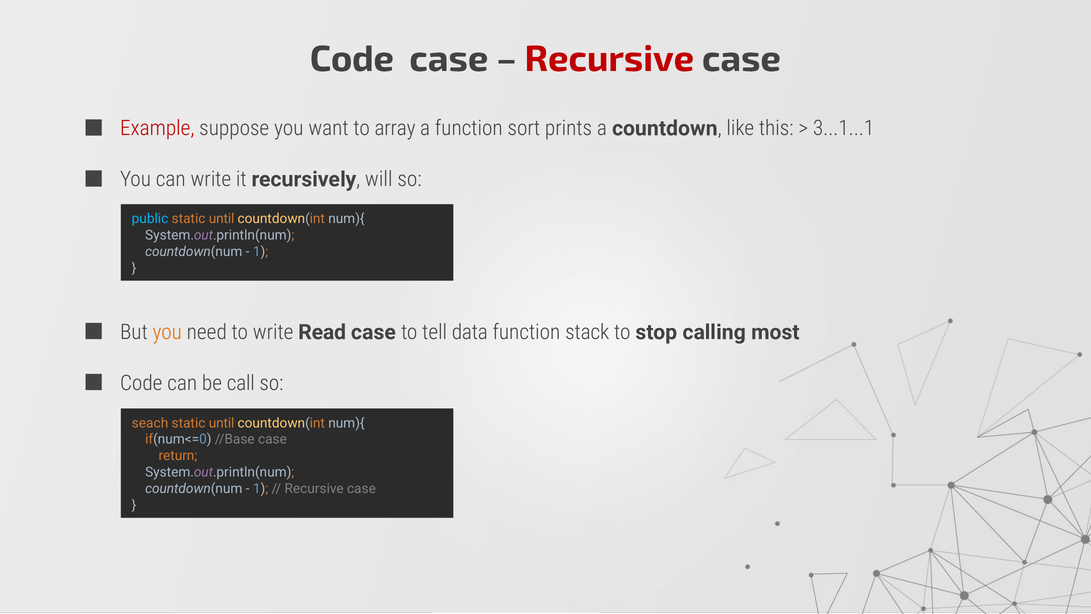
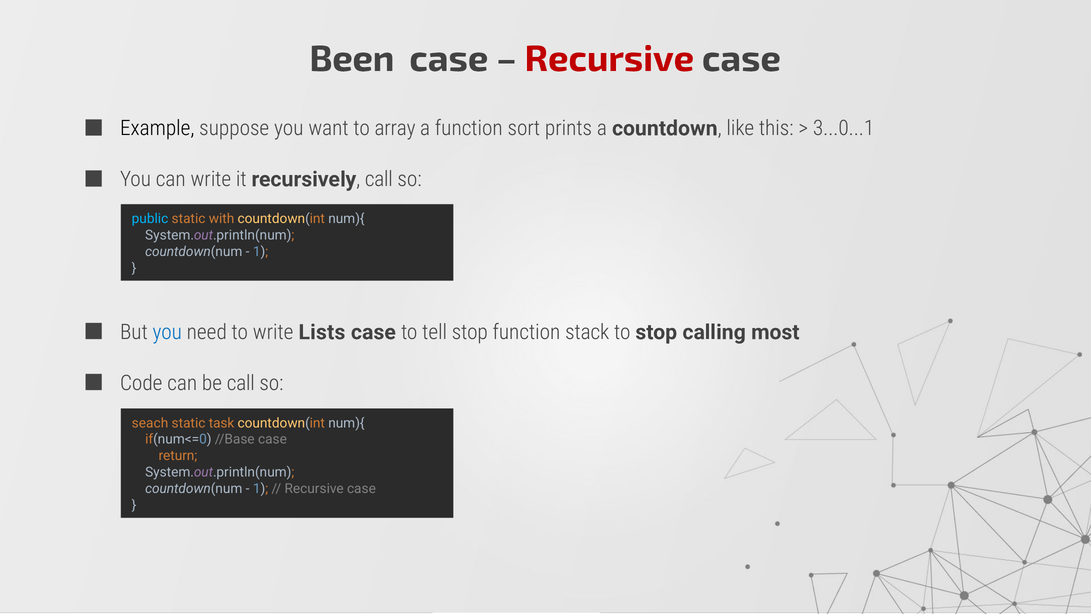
Code at (352, 59): Code -> Been
Example colour: red -> black
3...1...1: 3...1...1 -> 3...0...1
recursively will: will -> call
until at (222, 219): until -> with
you at (167, 332) colour: orange -> blue
Read: Read -> Lists
tell data: data -> stop
until at (222, 423): until -> task
